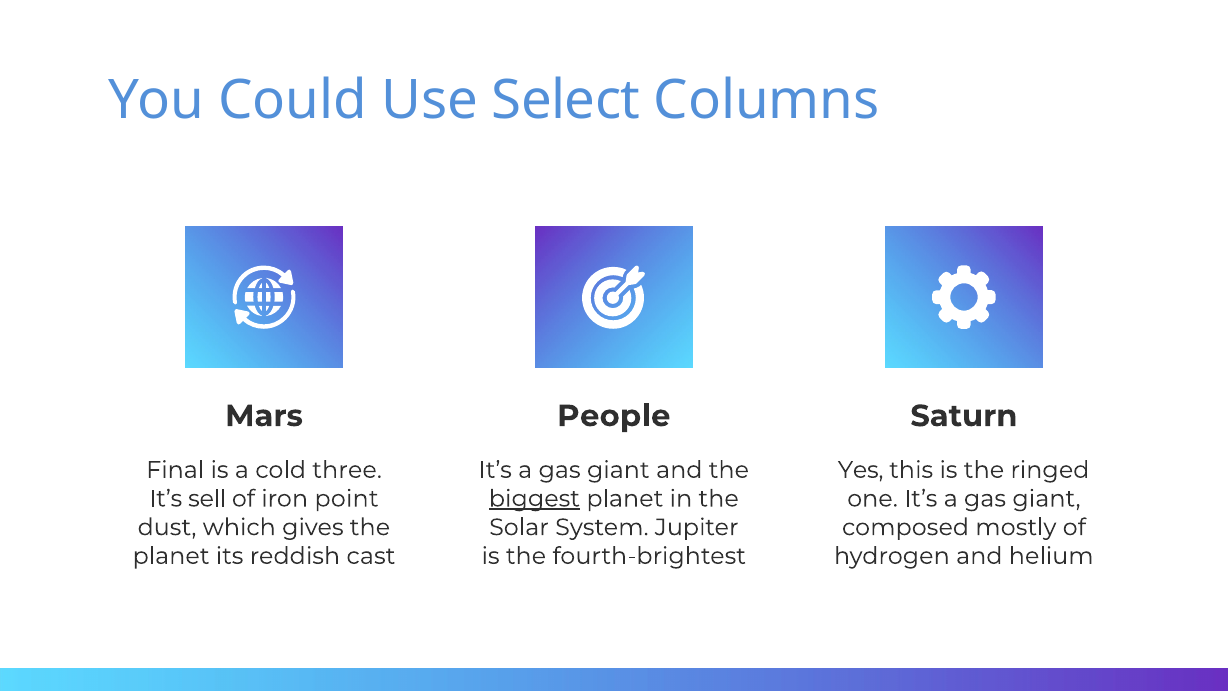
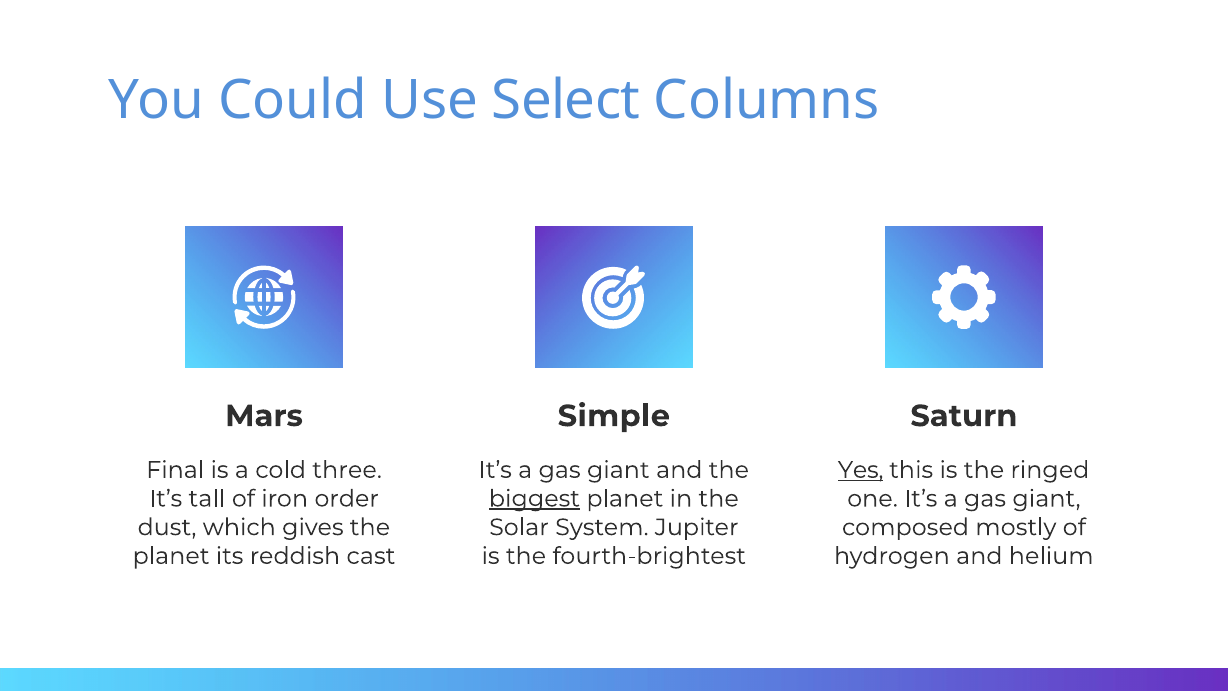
People: People -> Simple
Yes underline: none -> present
sell: sell -> tall
point: point -> order
